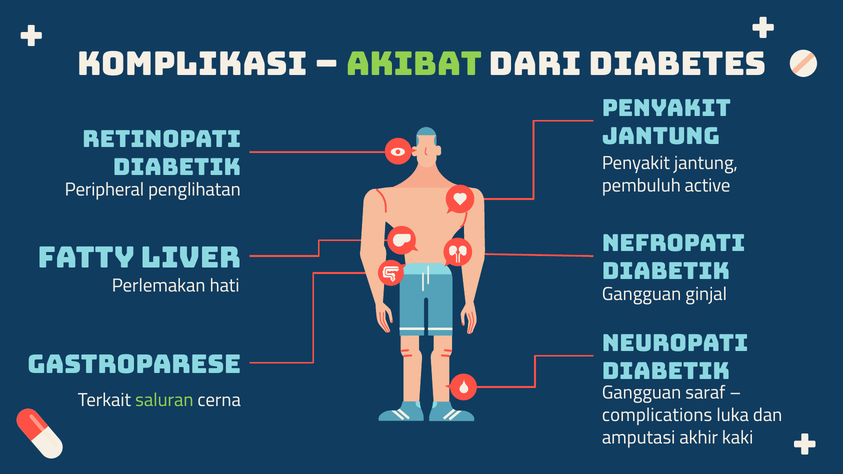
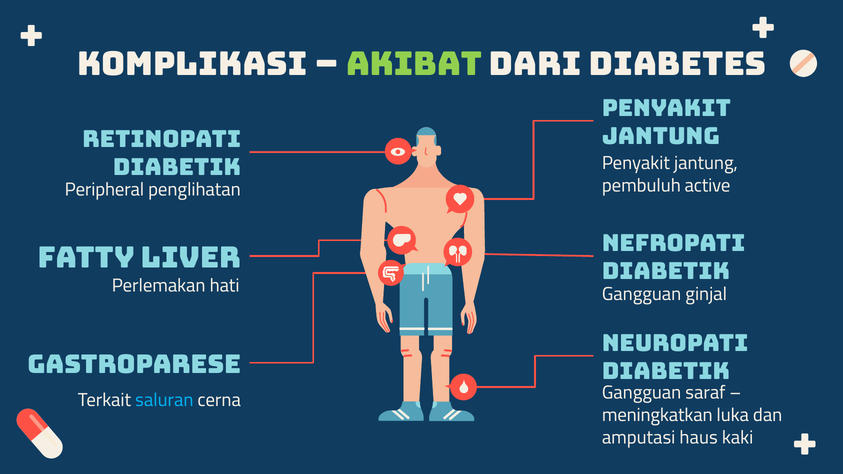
saluran colour: light green -> light blue
complications: complications -> meningkatkan
akhir: akhir -> haus
